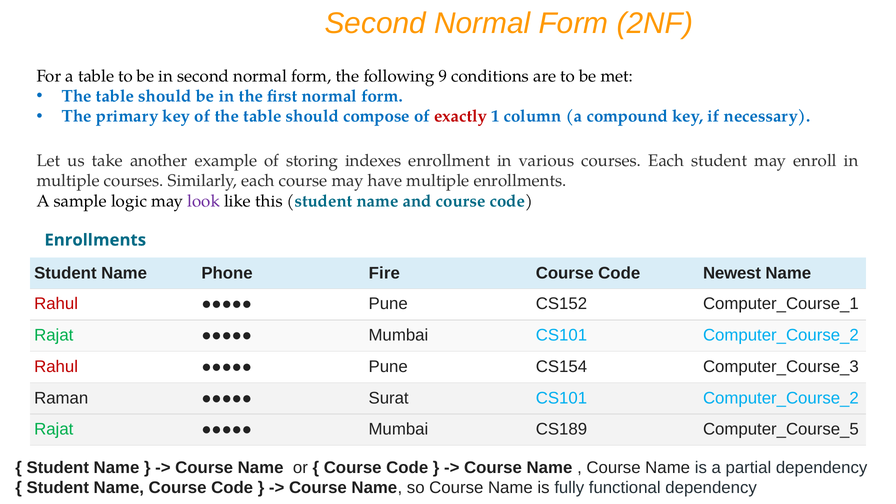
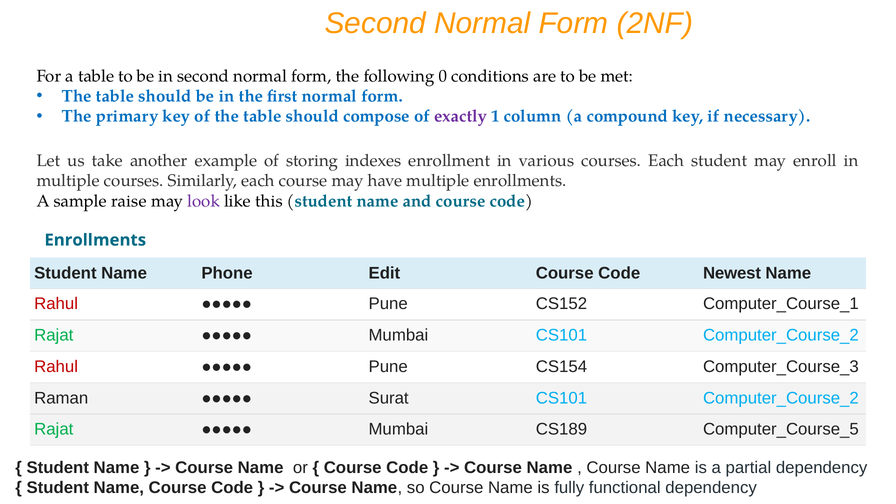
9: 9 -> 0
exactly colour: red -> purple
logic: logic -> raise
Fire: Fire -> Edit
